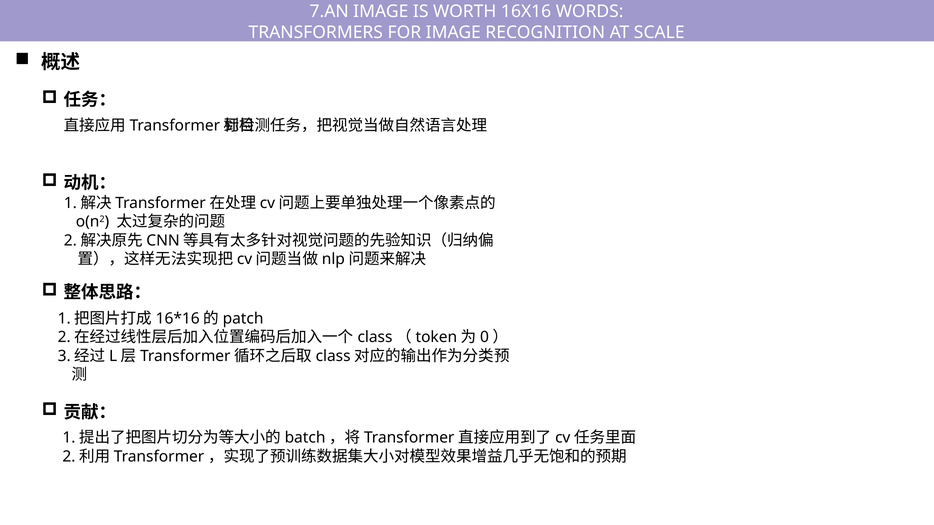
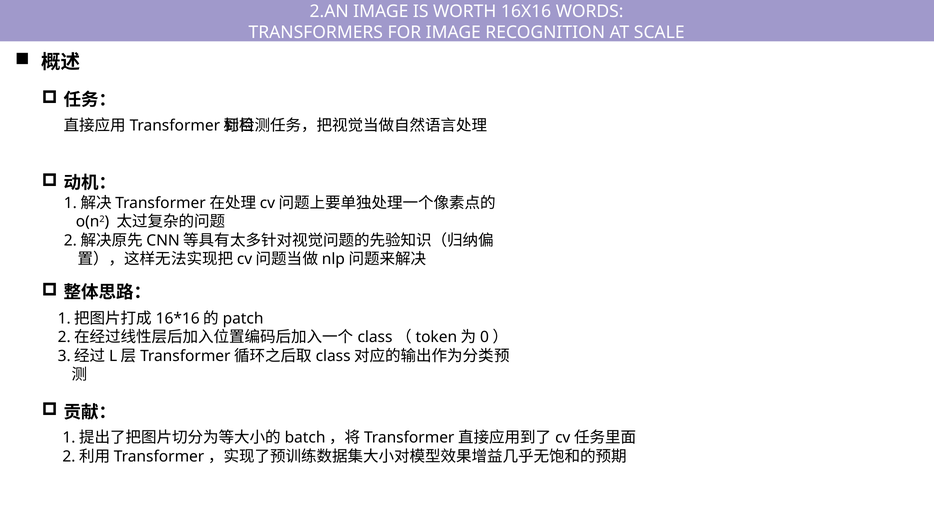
7.AN: 7.AN -> 2.AN
